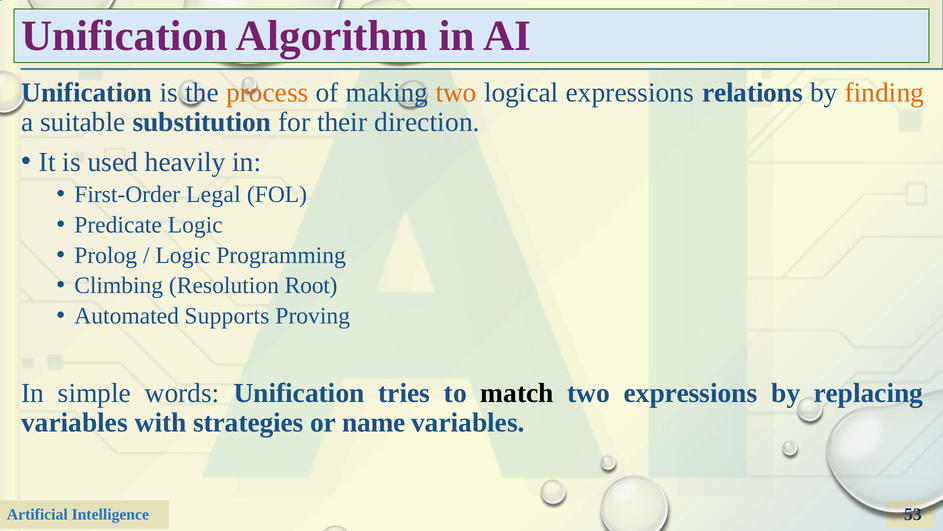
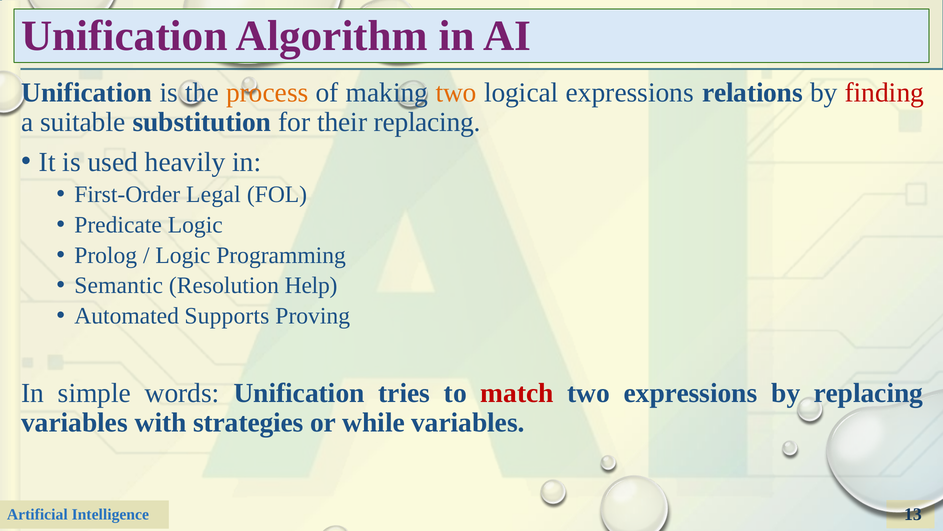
finding colour: orange -> red
their direction: direction -> replacing
Climbing: Climbing -> Semantic
Root: Root -> Help
match colour: black -> red
name: name -> while
53: 53 -> 13
